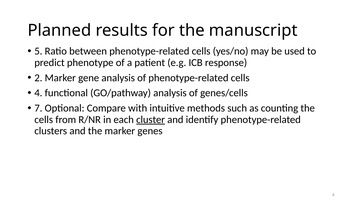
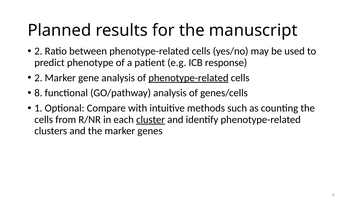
5 at (38, 51): 5 -> 2
phenotype-related at (188, 78) underline: none -> present
4 at (38, 93): 4 -> 8
7: 7 -> 1
